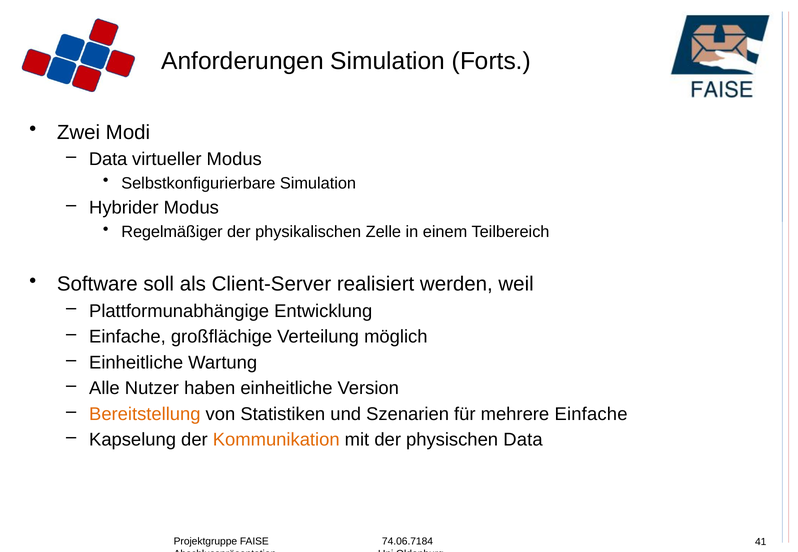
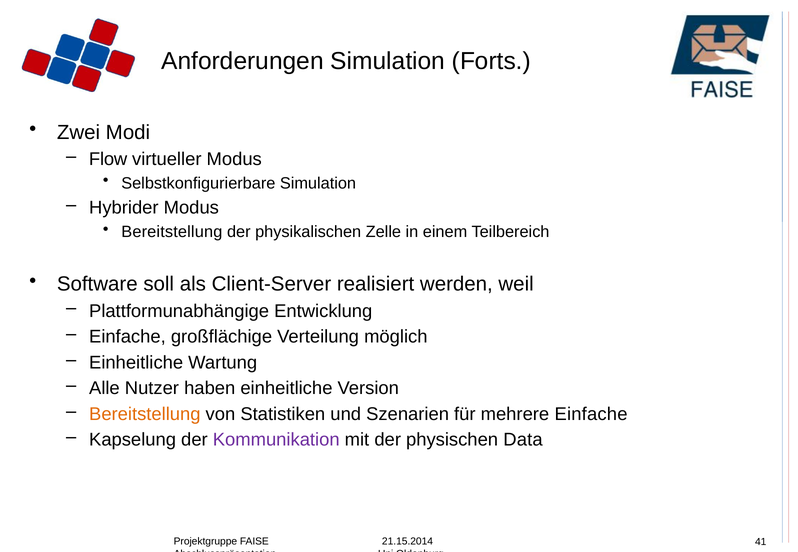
Data at (108, 159): Data -> Flow
Regelmäßiger at (172, 232): Regelmäßiger -> Bereitstellung
Kommunikation colour: orange -> purple
74.06.7184: 74.06.7184 -> 21.15.2014
